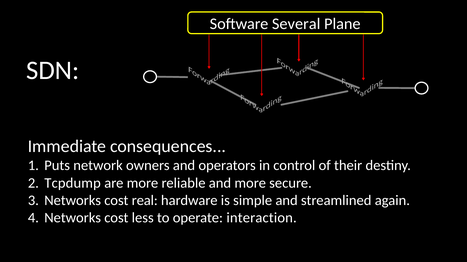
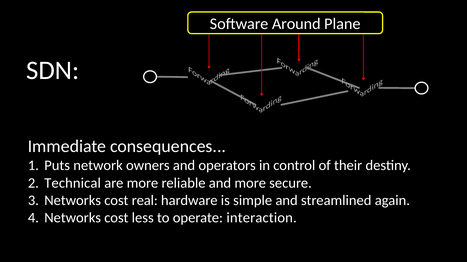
Several: Several -> Around
Tcpdump: Tcpdump -> Technical
